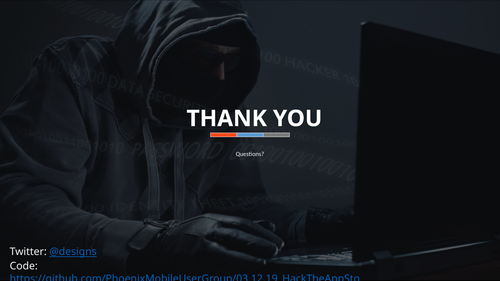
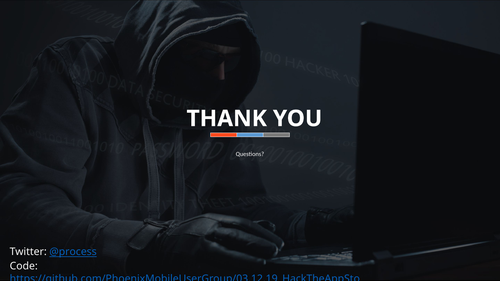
@designs: @designs -> @process
